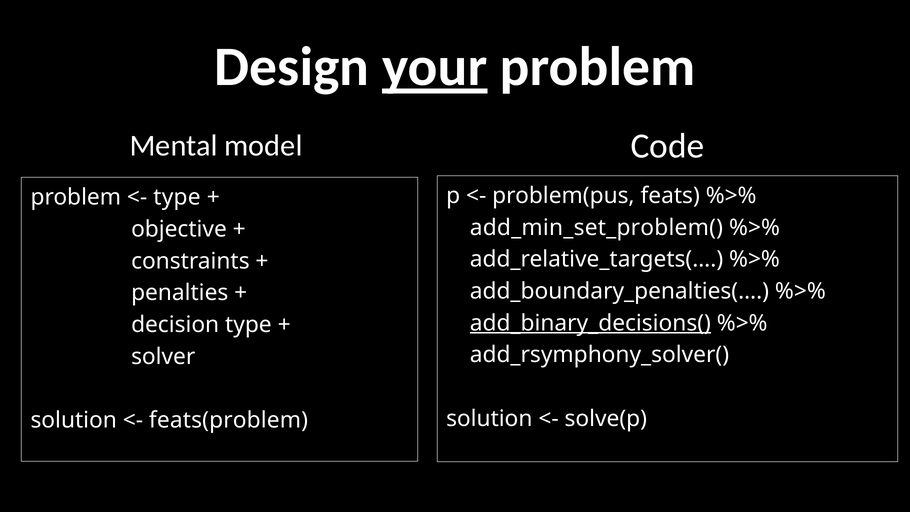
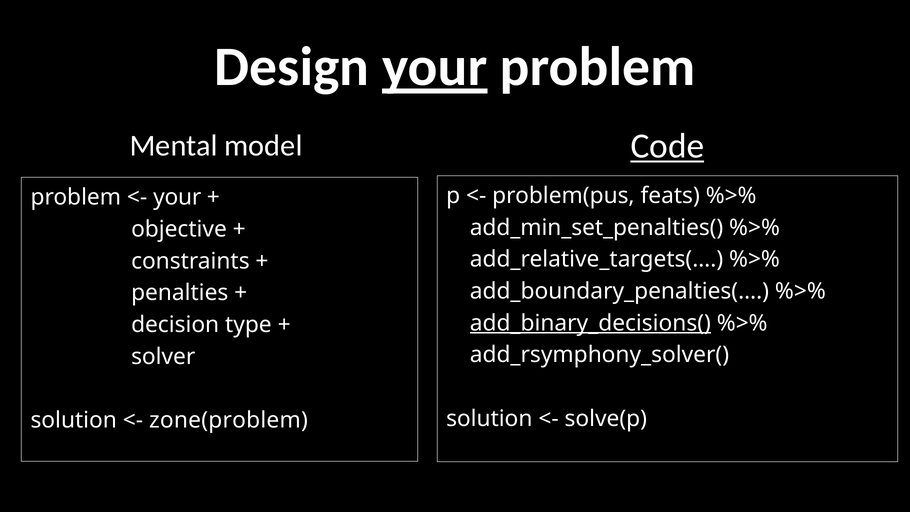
Code underline: none -> present
type at (177, 197): type -> your
add_min_set_problem(: add_min_set_problem( -> add_min_set_penalties(
feats(problem: feats(problem -> zone(problem
